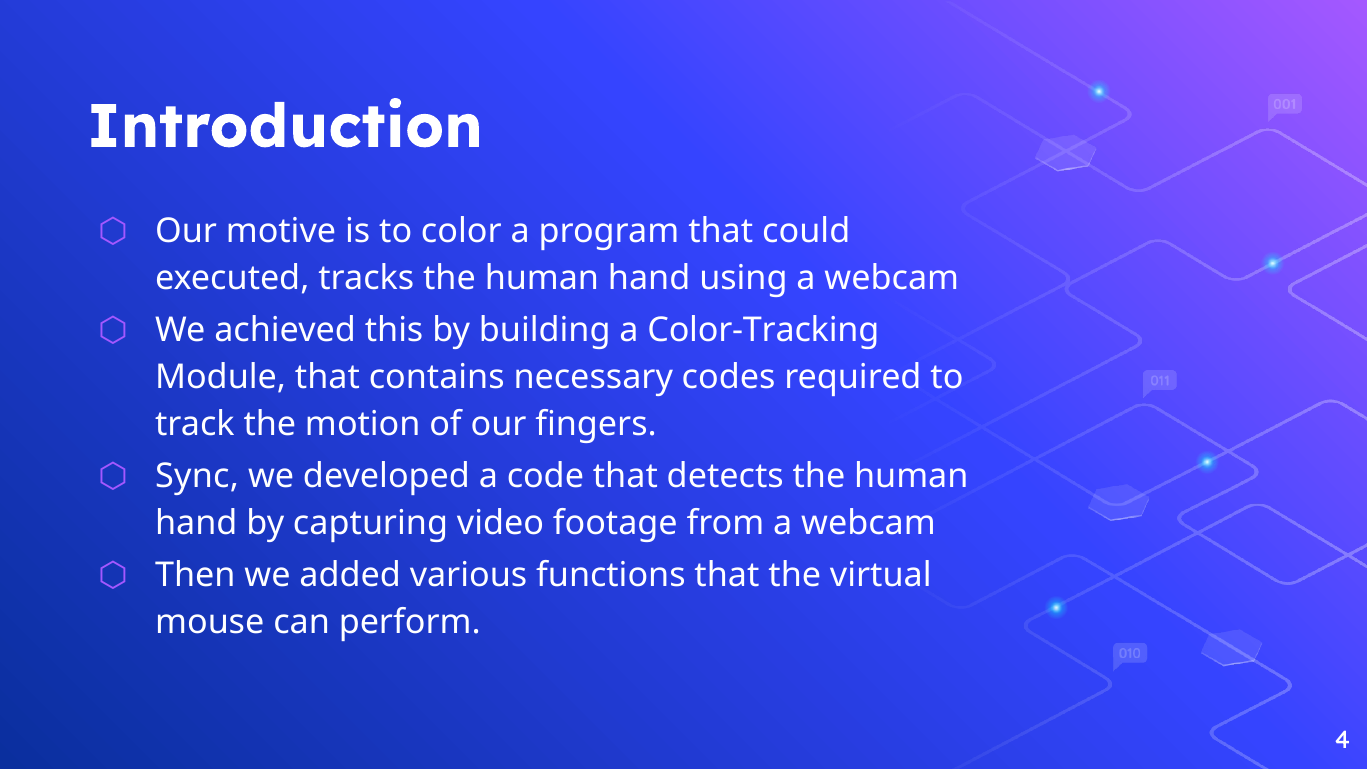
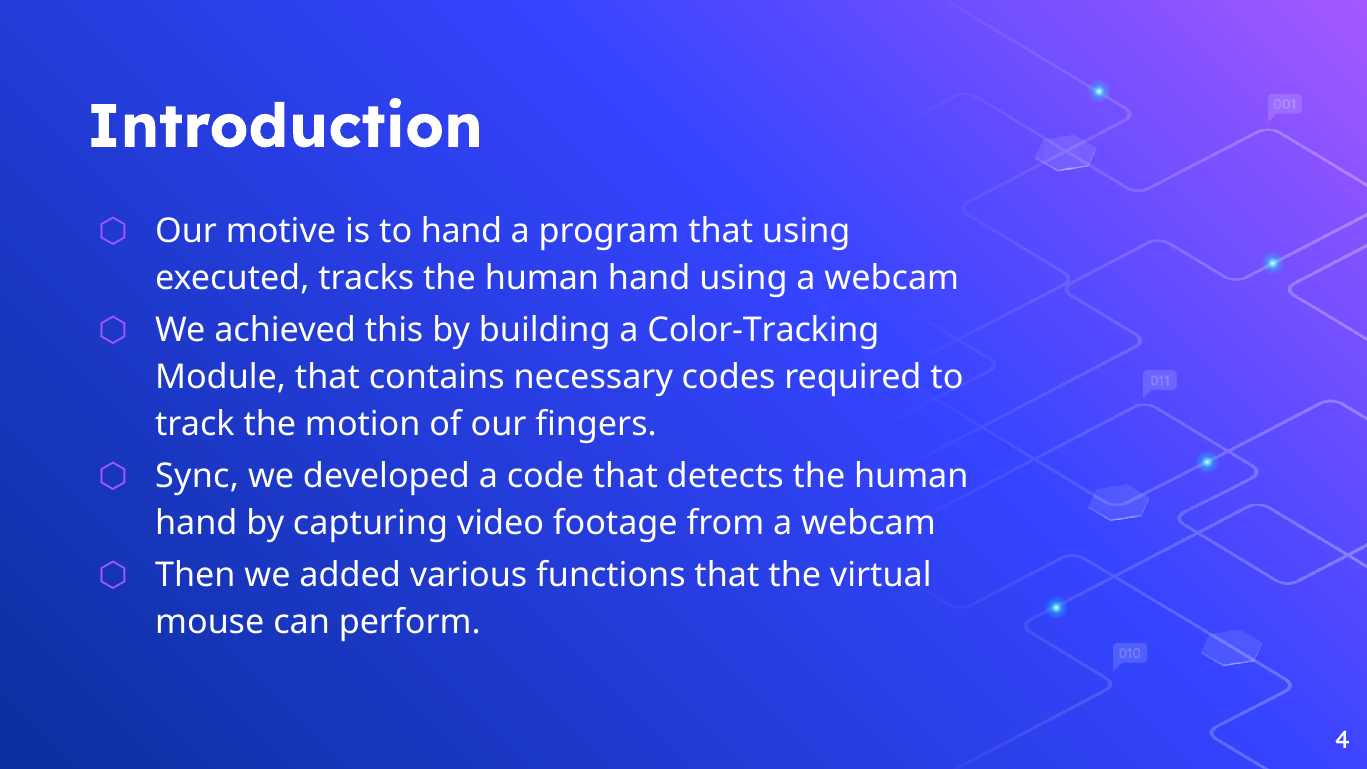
to color: color -> hand
that could: could -> using
